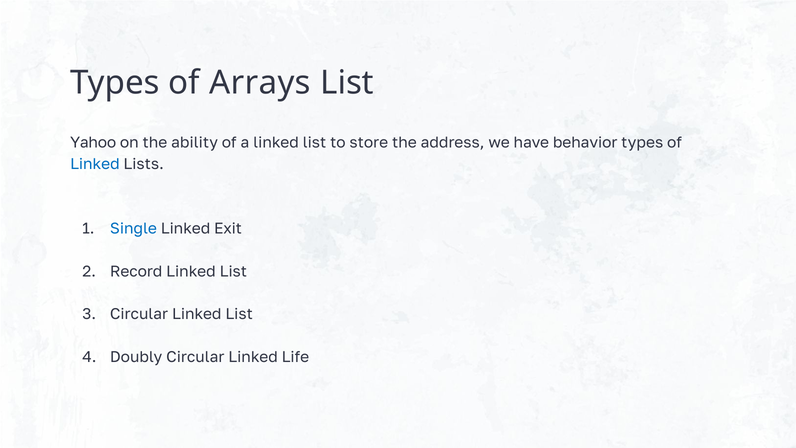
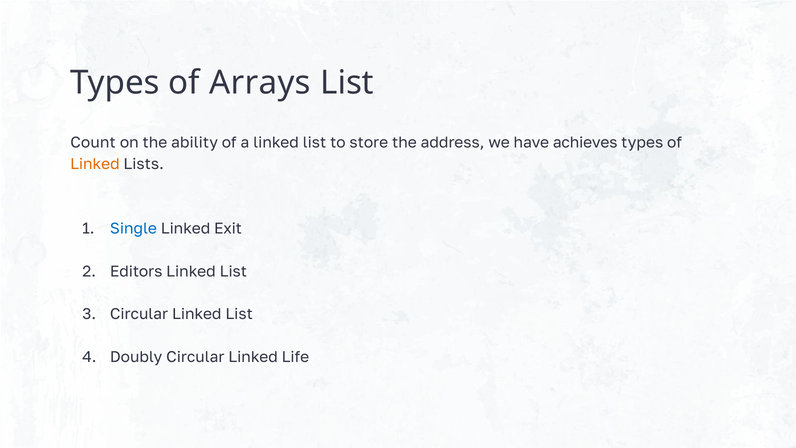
Yahoo: Yahoo -> Count
behavior: behavior -> achieves
Linked at (95, 164) colour: blue -> orange
Record: Record -> Editors
